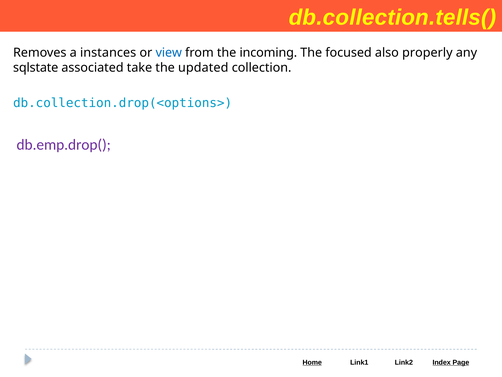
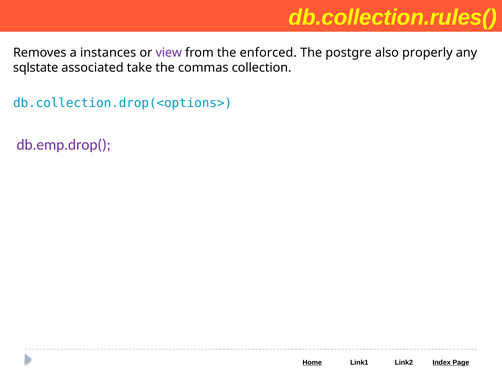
db.collection.tells(: db.collection.tells( -> db.collection.rules(
view colour: blue -> purple
incoming: incoming -> enforced
focused: focused -> postgre
updated: updated -> commas
